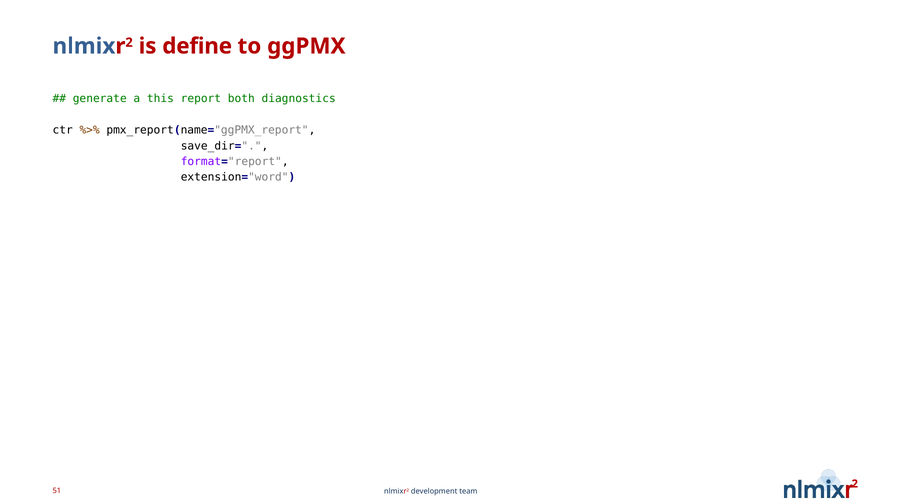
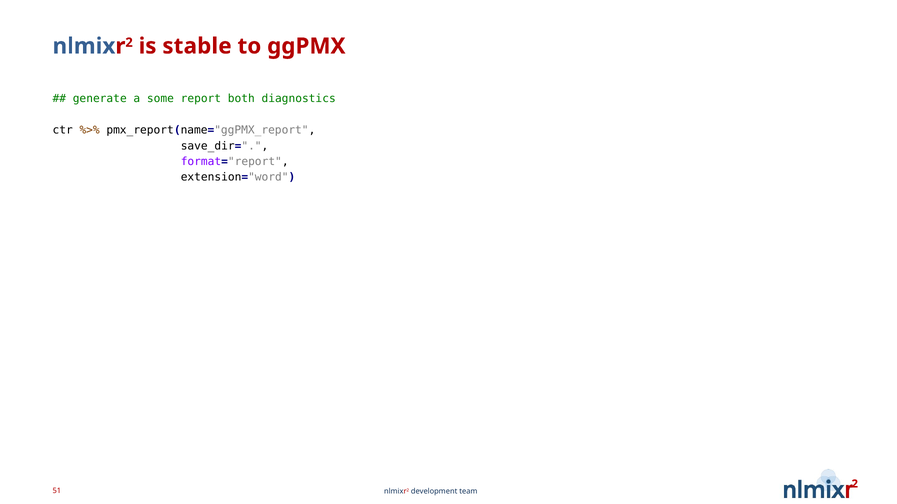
define: define -> stable
this: this -> some
